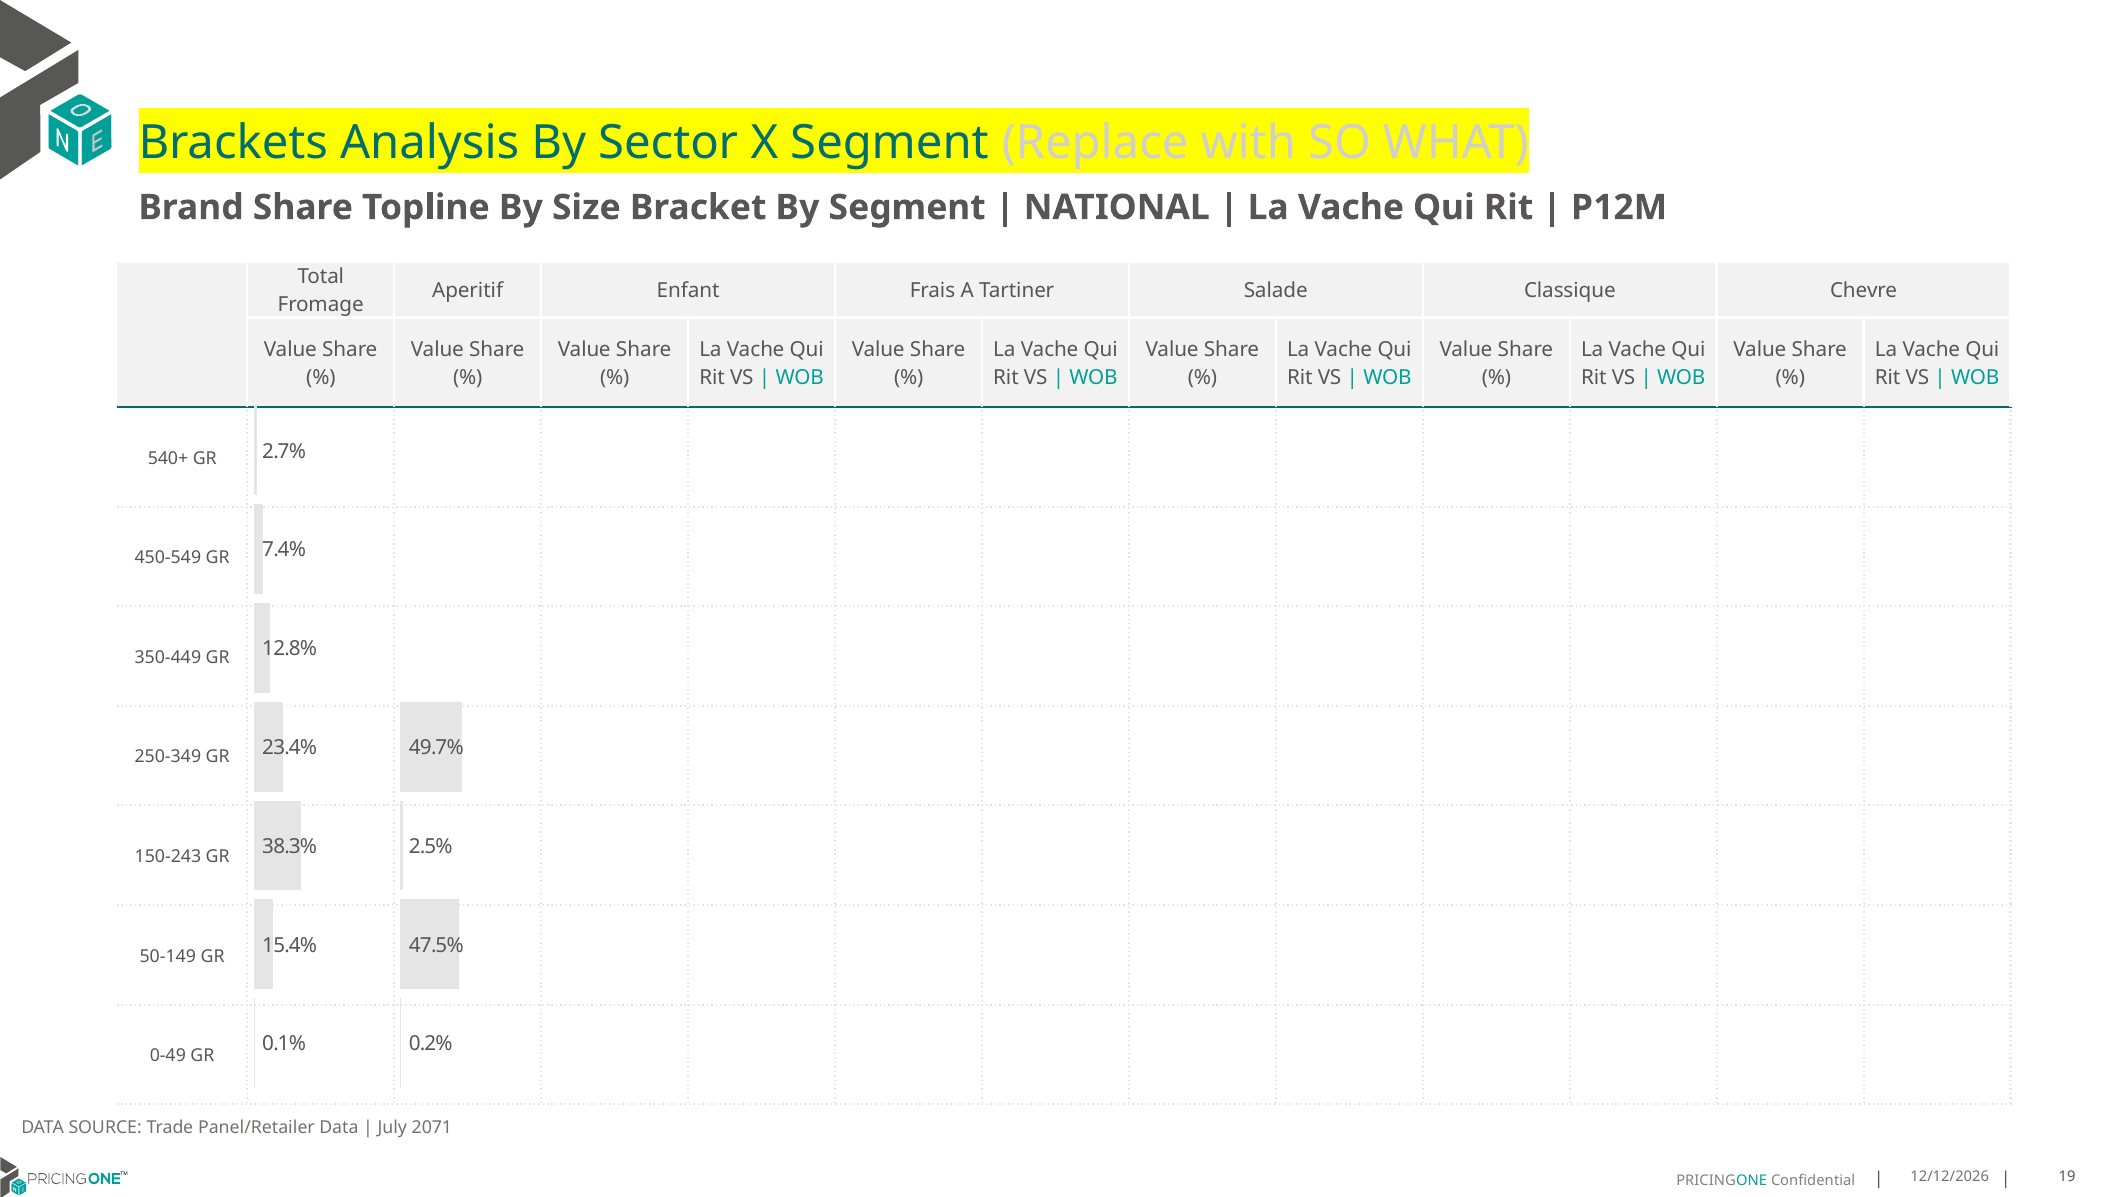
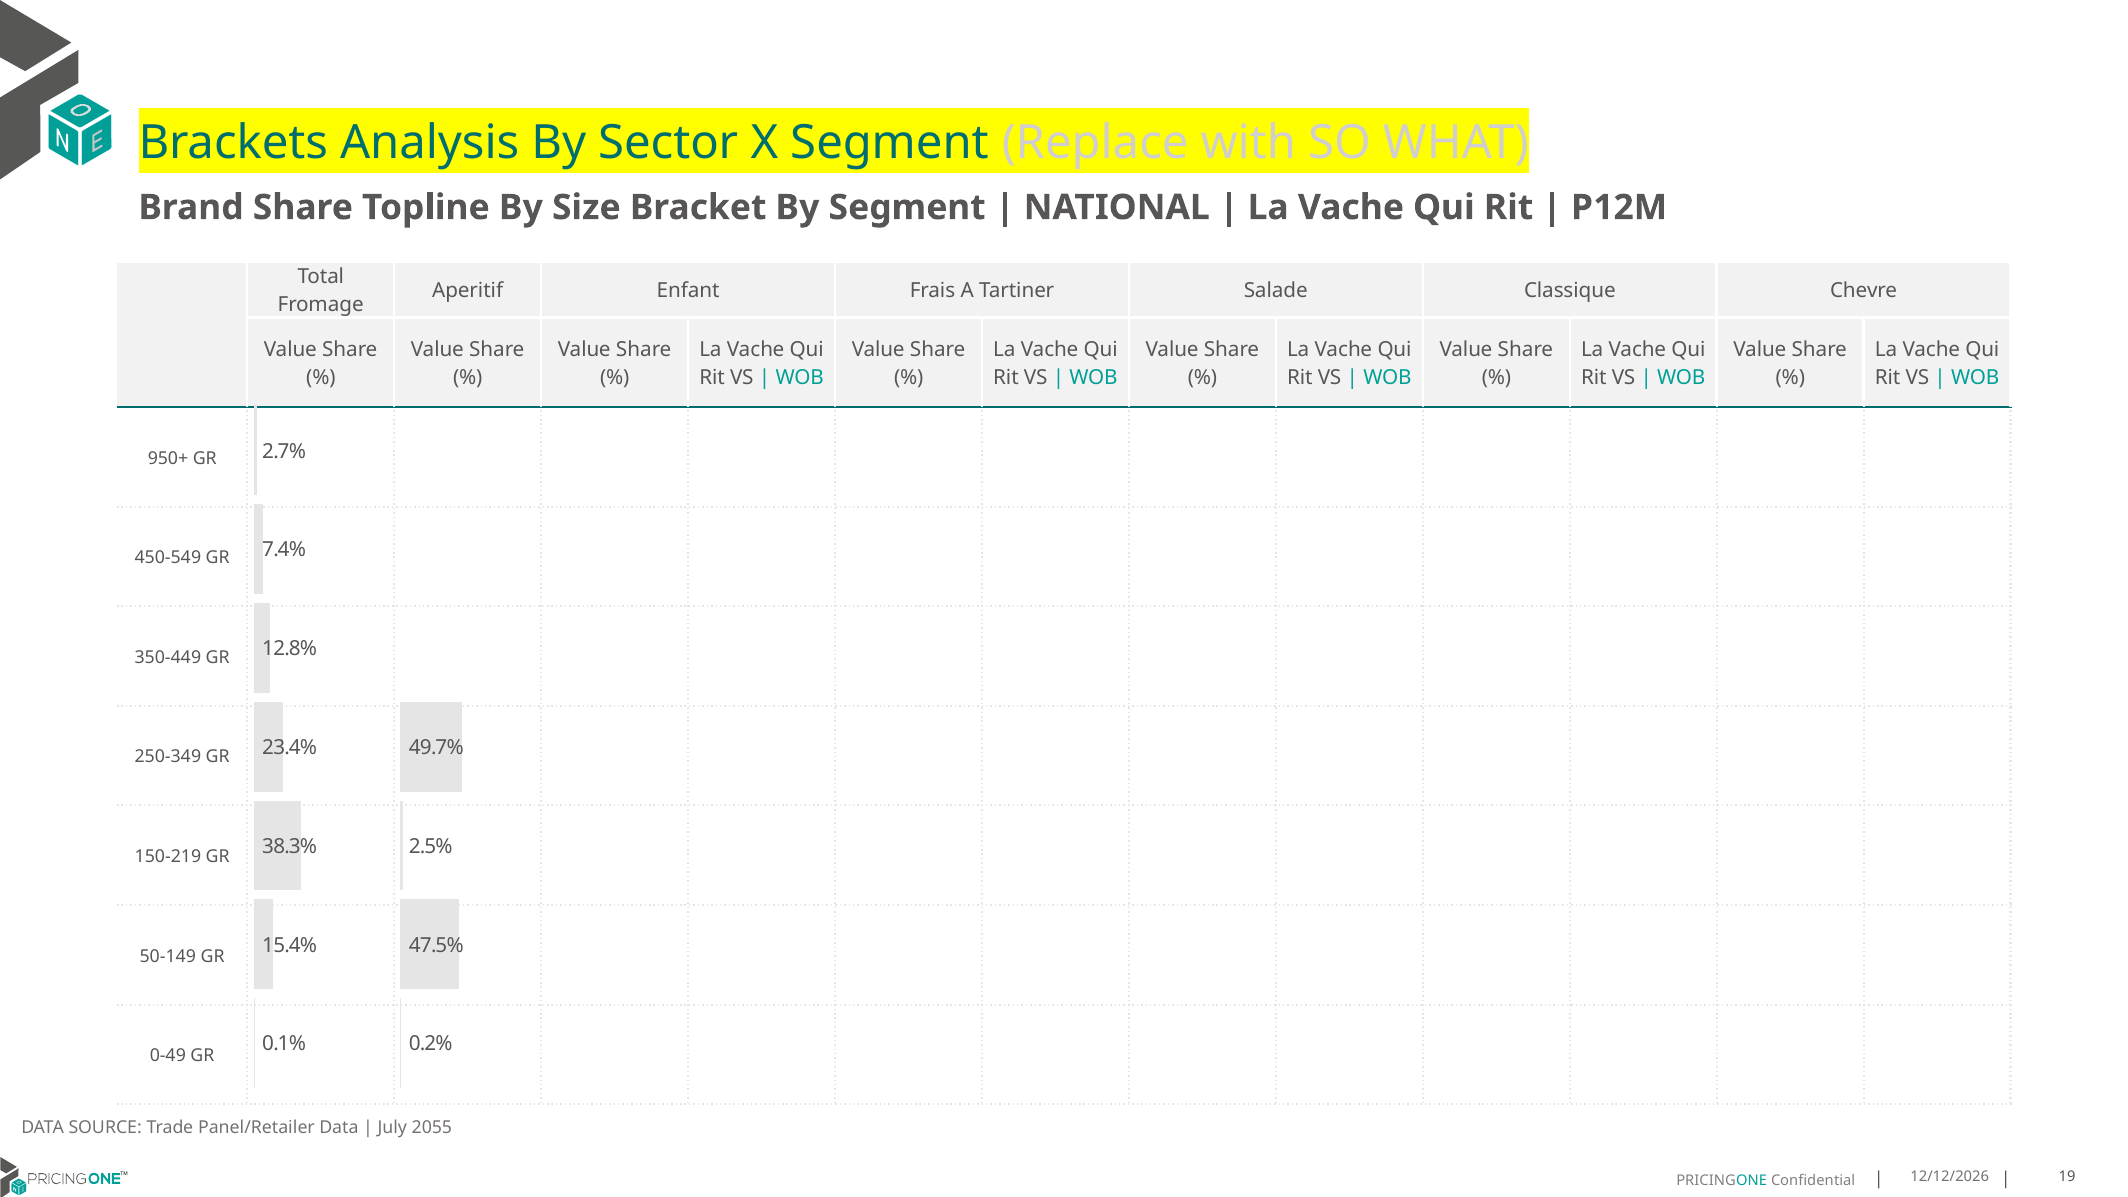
540+: 540+ -> 950+
150-243: 150-243 -> 150-219
2071: 2071 -> 2055
